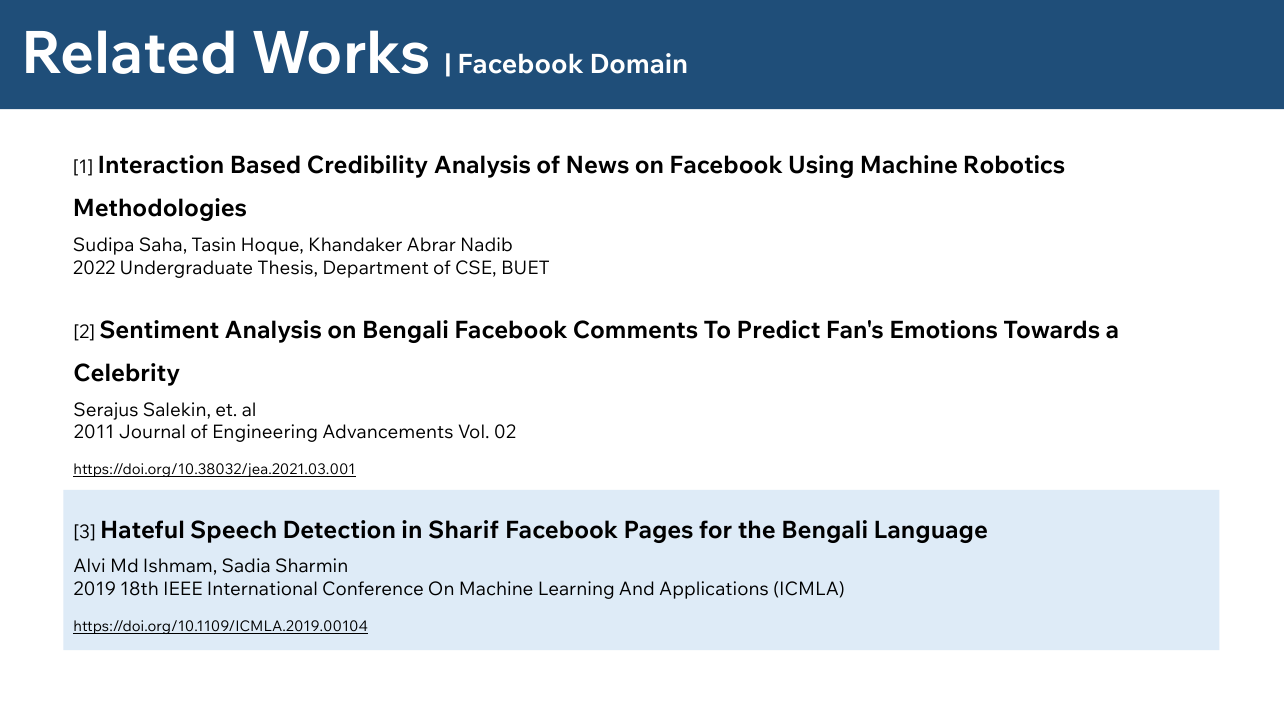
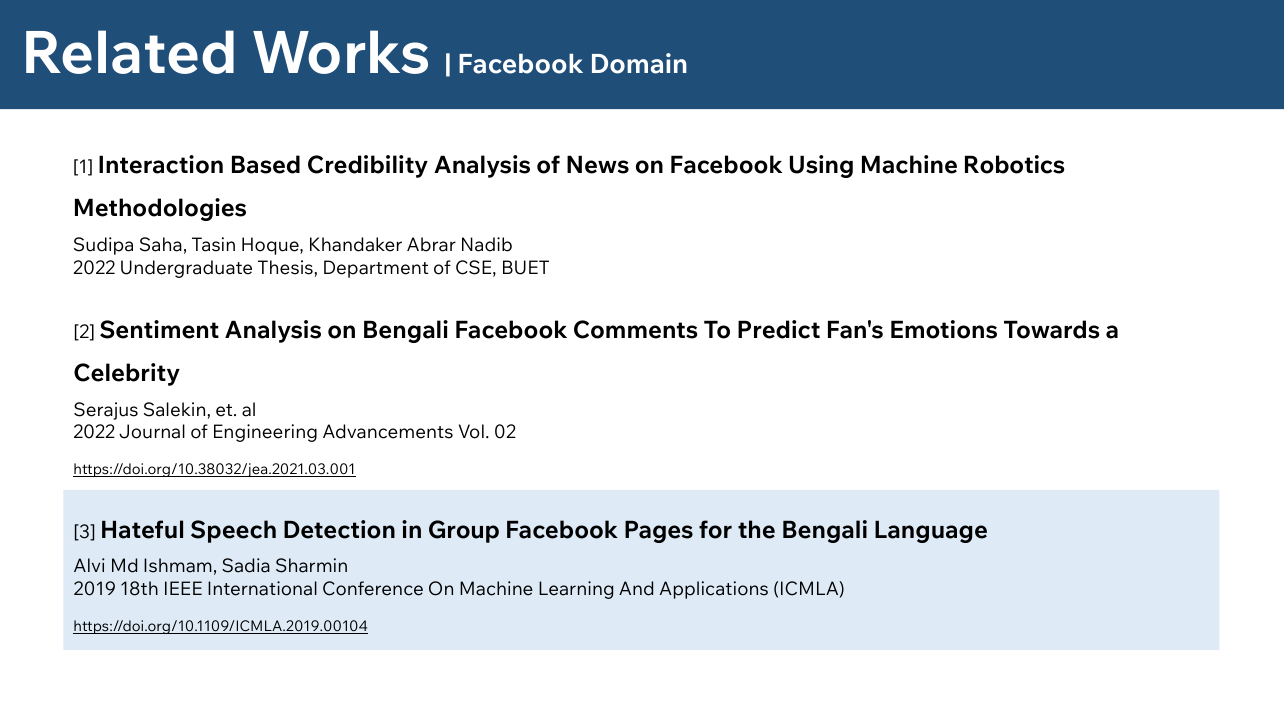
2011 at (94, 433): 2011 -> 2022
Sharif: Sharif -> Group
